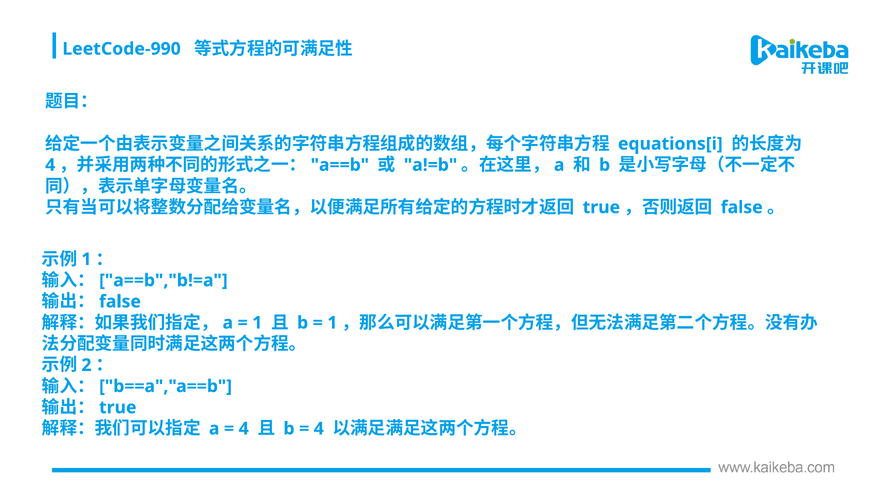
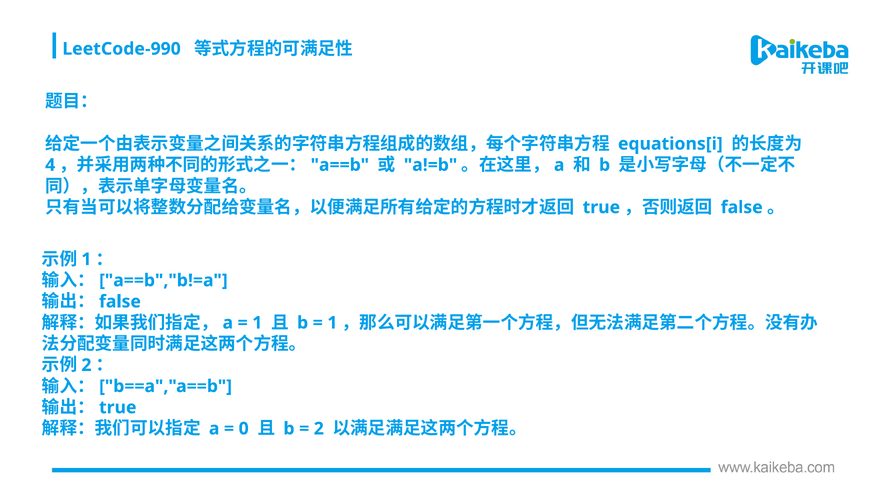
4 at (244, 429): 4 -> 0
4 at (319, 429): 4 -> 2
